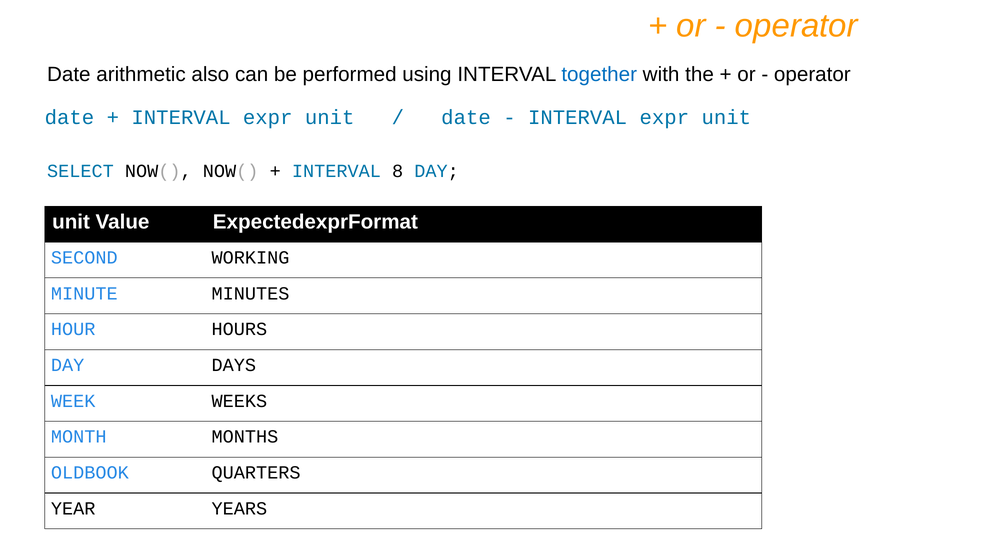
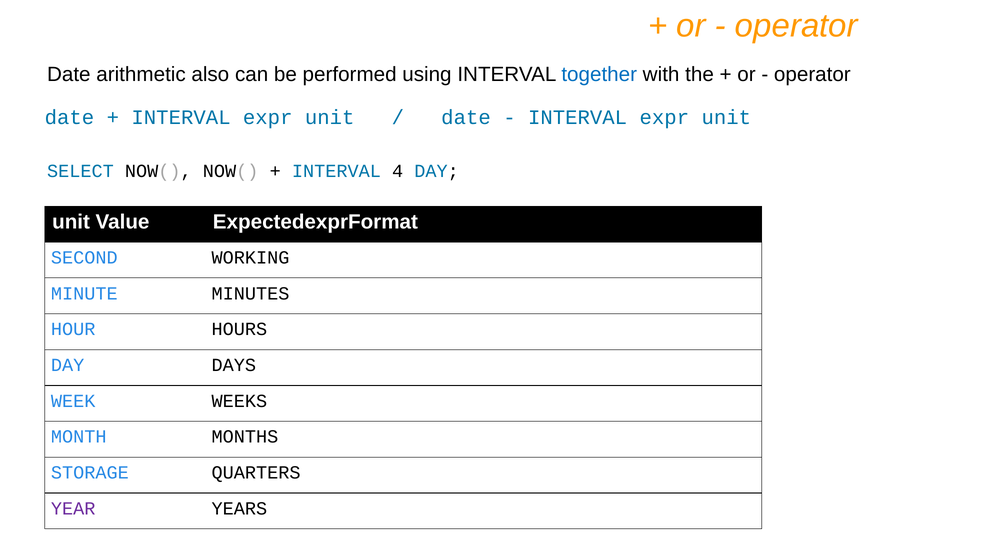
8: 8 -> 4
OLDBOOK: OLDBOOK -> STORAGE
YEAR colour: black -> purple
